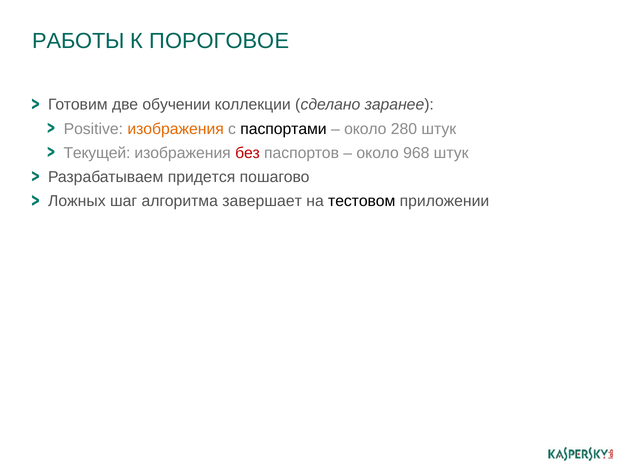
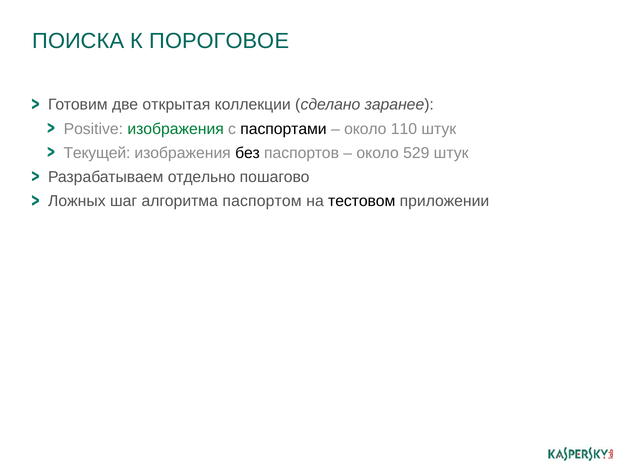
РАБОТЫ: РАБОТЫ -> ПОИСКА
обучении: обучении -> открытая
изображения at (176, 129) colour: orange -> green
280: 280 -> 110
без colour: red -> black
968: 968 -> 529
придется: придется -> отдельно
завершает: завершает -> паспортом
